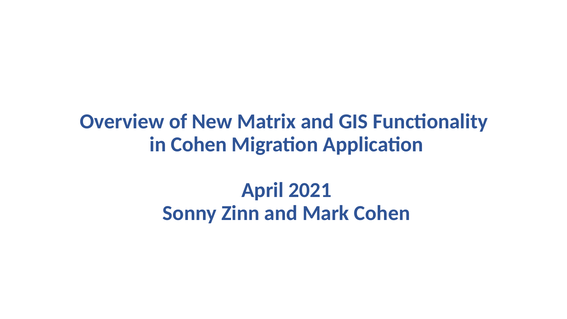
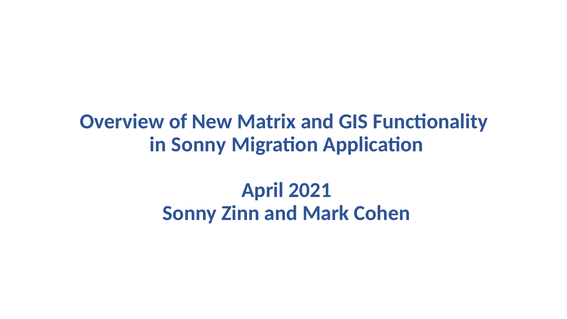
in Cohen: Cohen -> Sonny
